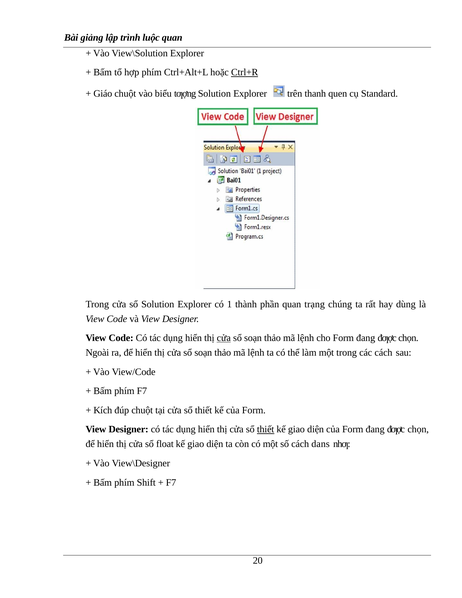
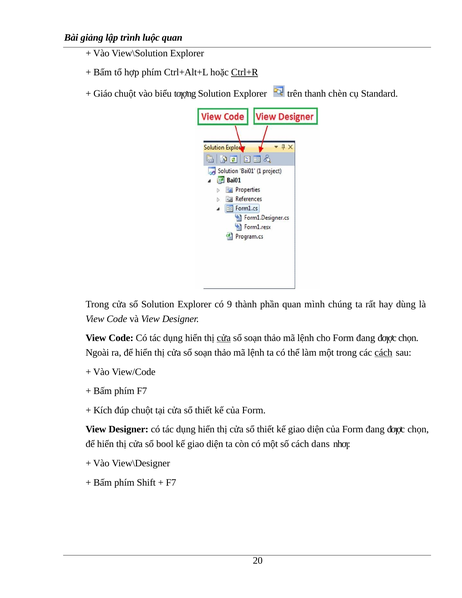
quen: quen -> chèn
1: 1 -> 9
trạng: trạng -> mình
cách at (383, 353) underline: none -> present
thiết at (266, 429) underline: present -> none
float: float -> bool
